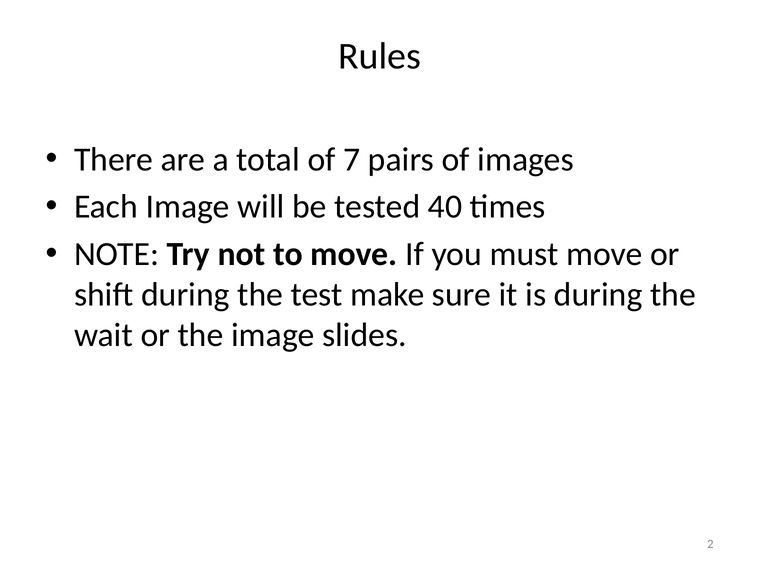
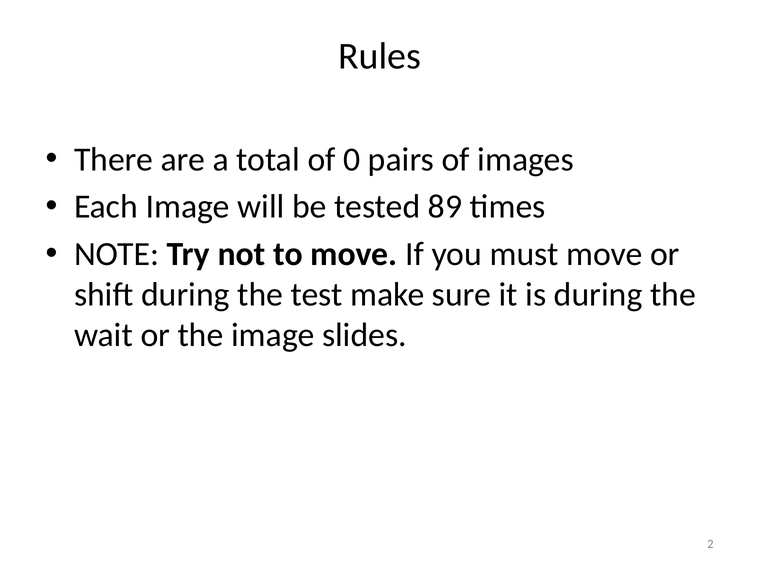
7: 7 -> 0
40: 40 -> 89
